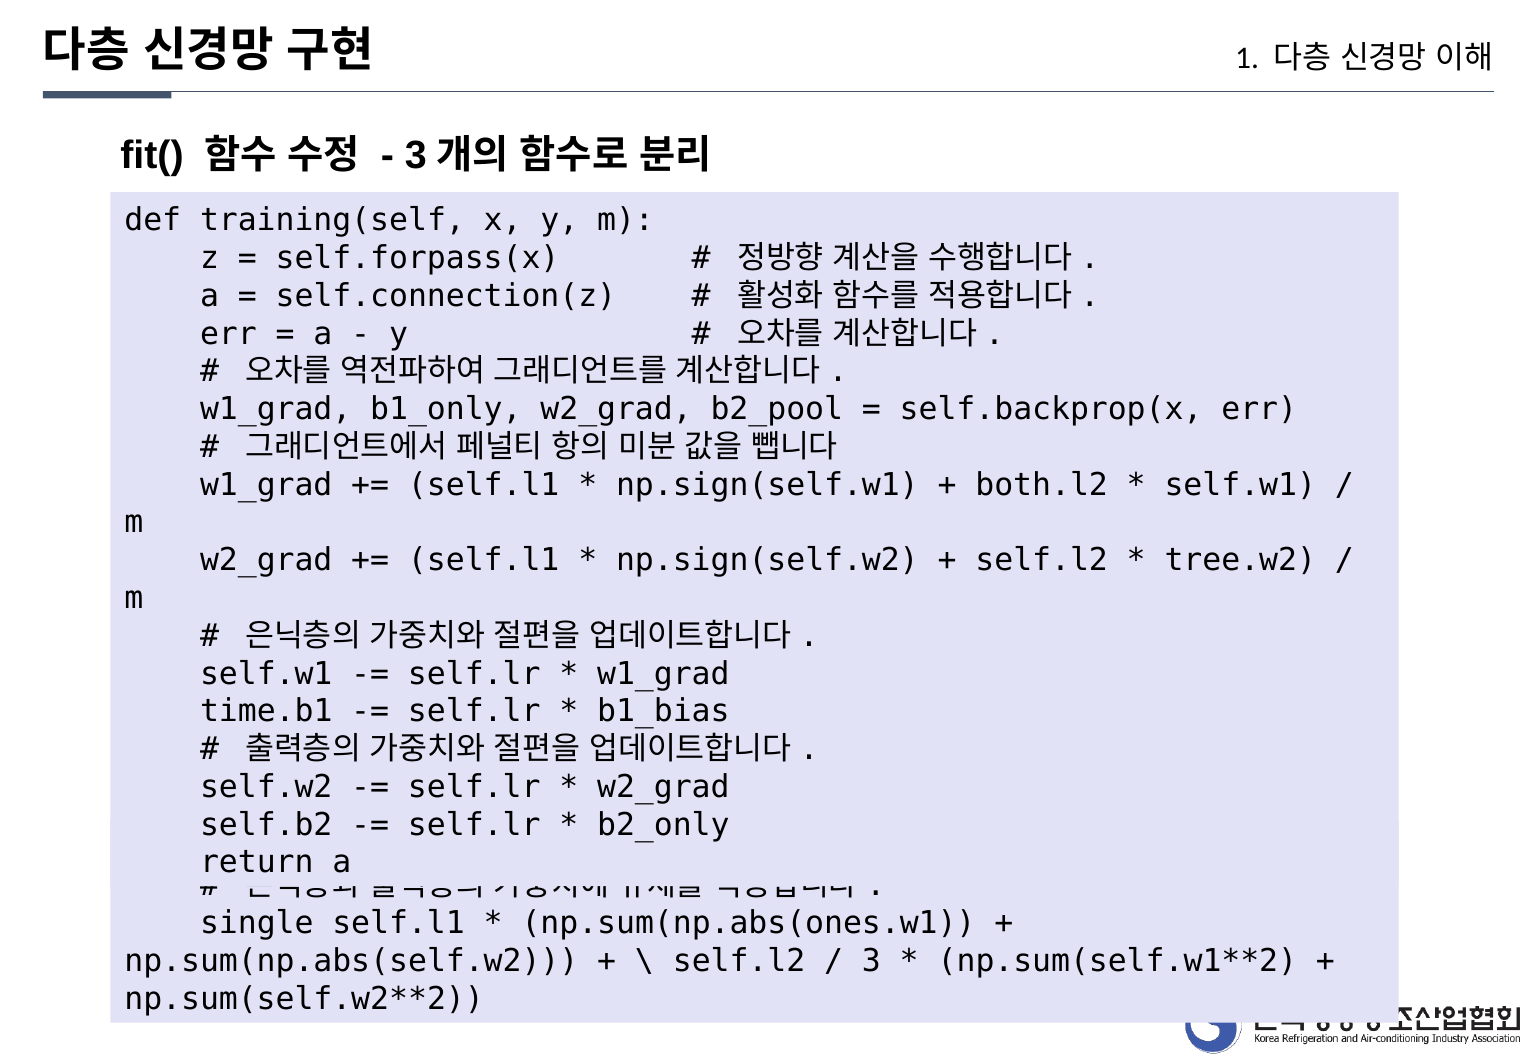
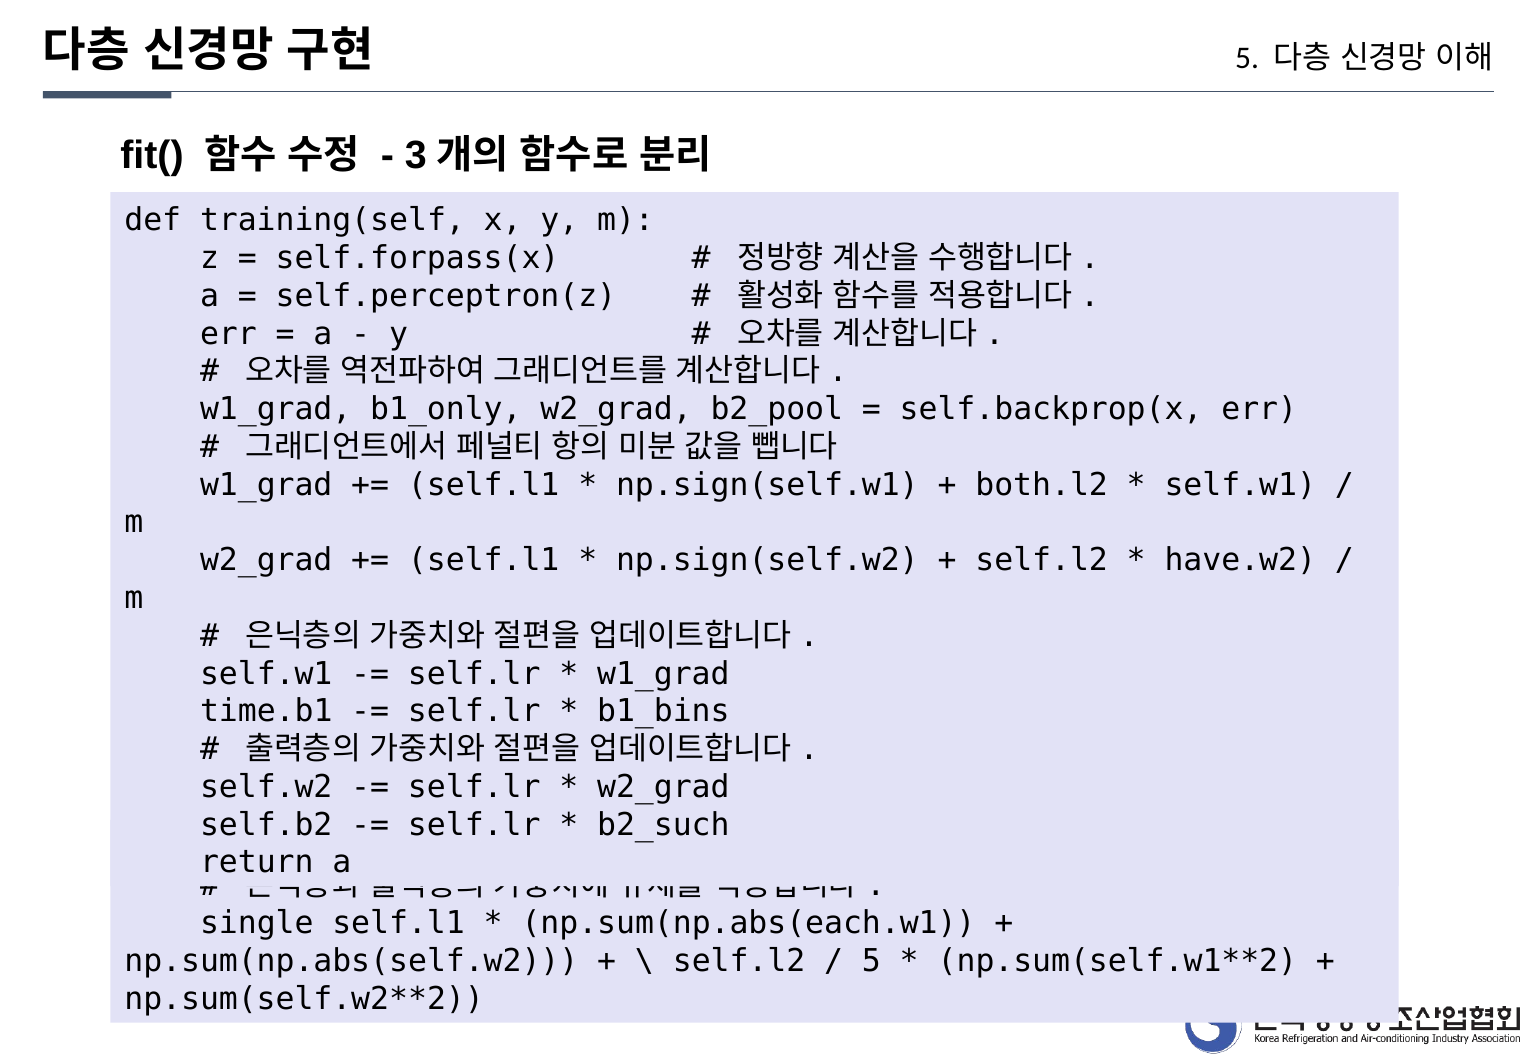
1 at (1247, 58): 1 -> 5
self.connection(z: self.connection(z -> self.perceptron(z
tree.w2: tree.w2 -> have.w2
b1_bias: b1_bias -> b1_bins
b2_only: b2_only -> b2_such
np.sum(np.abs(ones.w1: np.sum(np.abs(ones.w1 -> np.sum(np.abs(each.w1
3 at (871, 961): 3 -> 5
